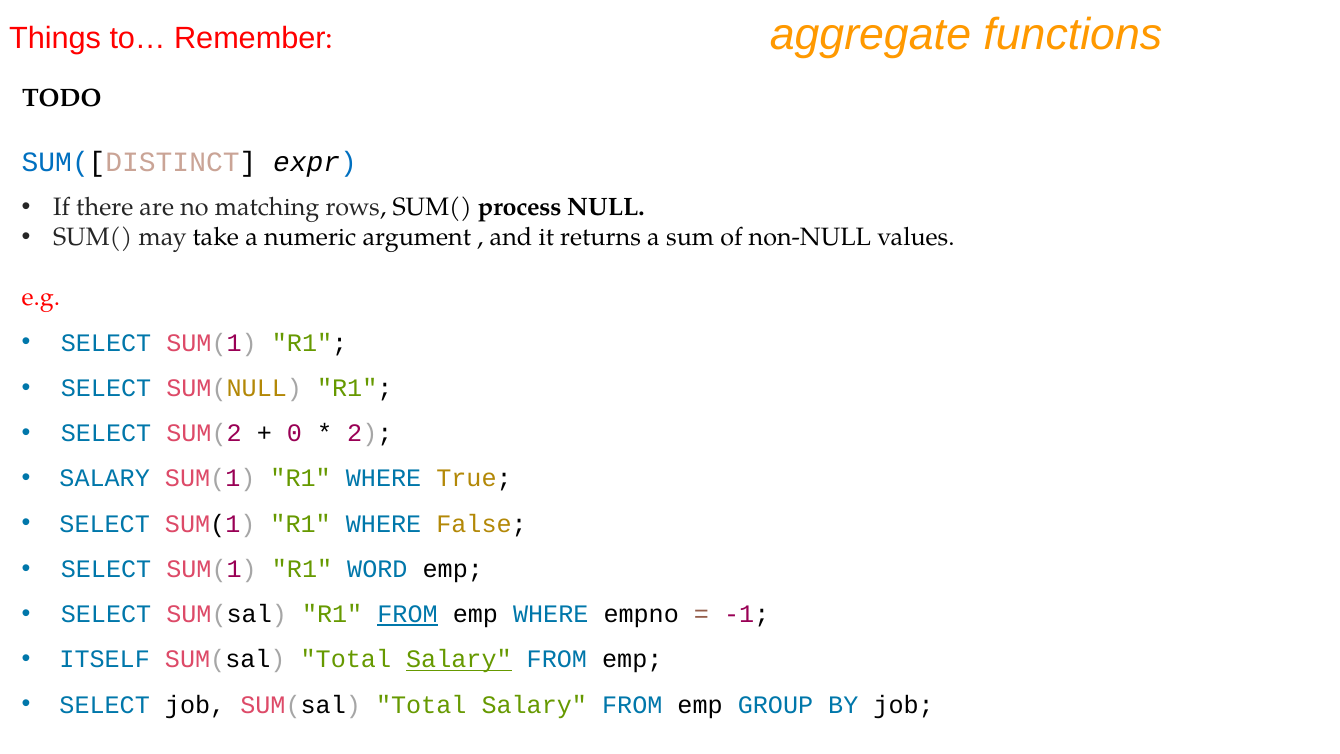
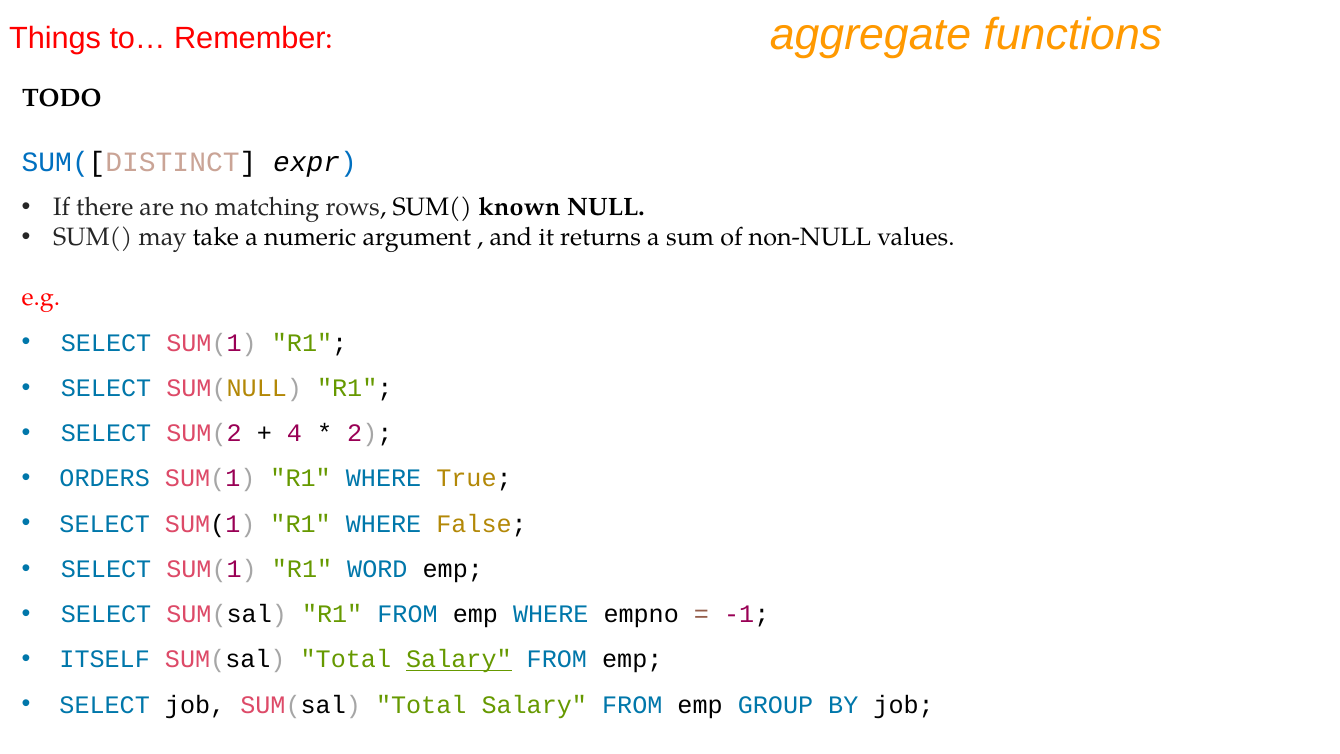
process: process -> known
0: 0 -> 4
SALARY at (105, 478): SALARY -> ORDERS
FROM at (408, 614) underline: present -> none
